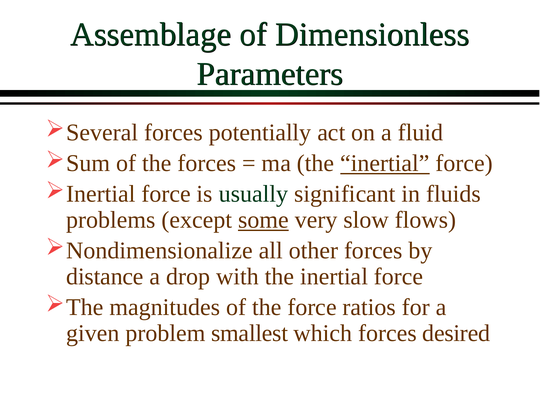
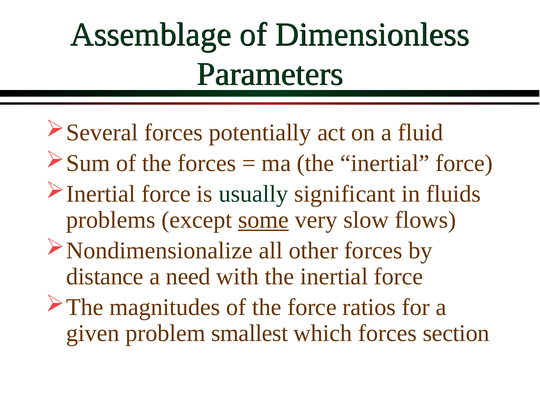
inertial at (385, 163) underline: present -> none
drop: drop -> need
desired: desired -> section
